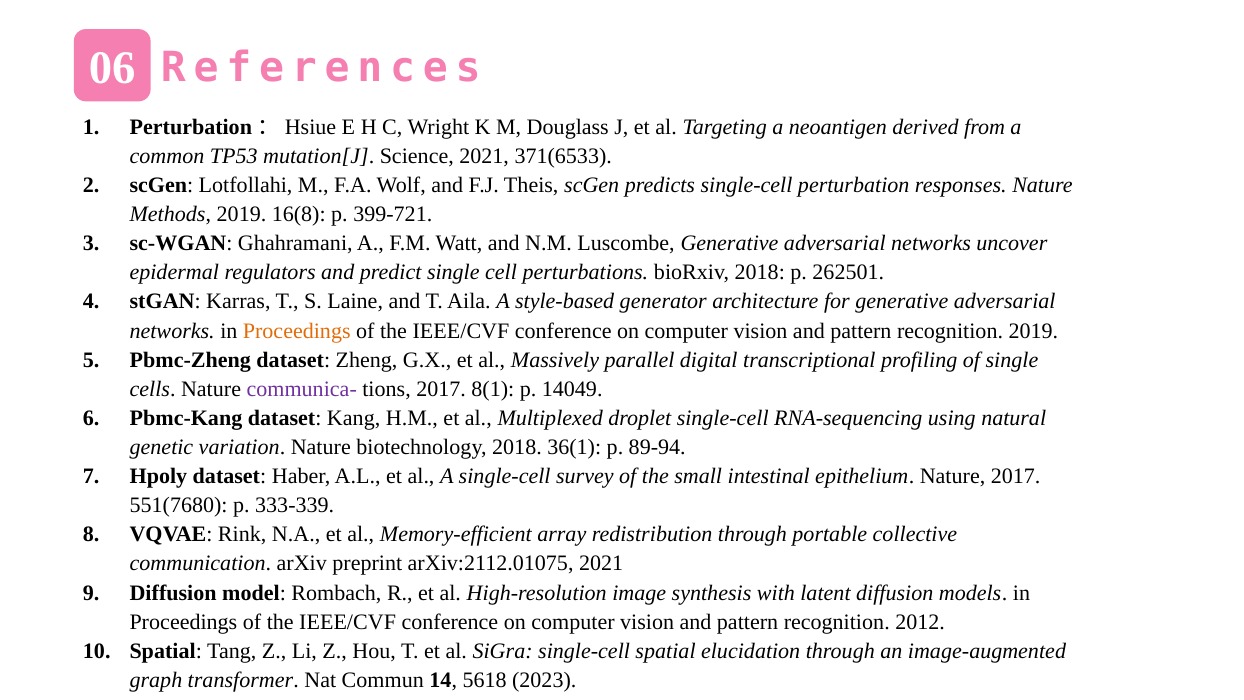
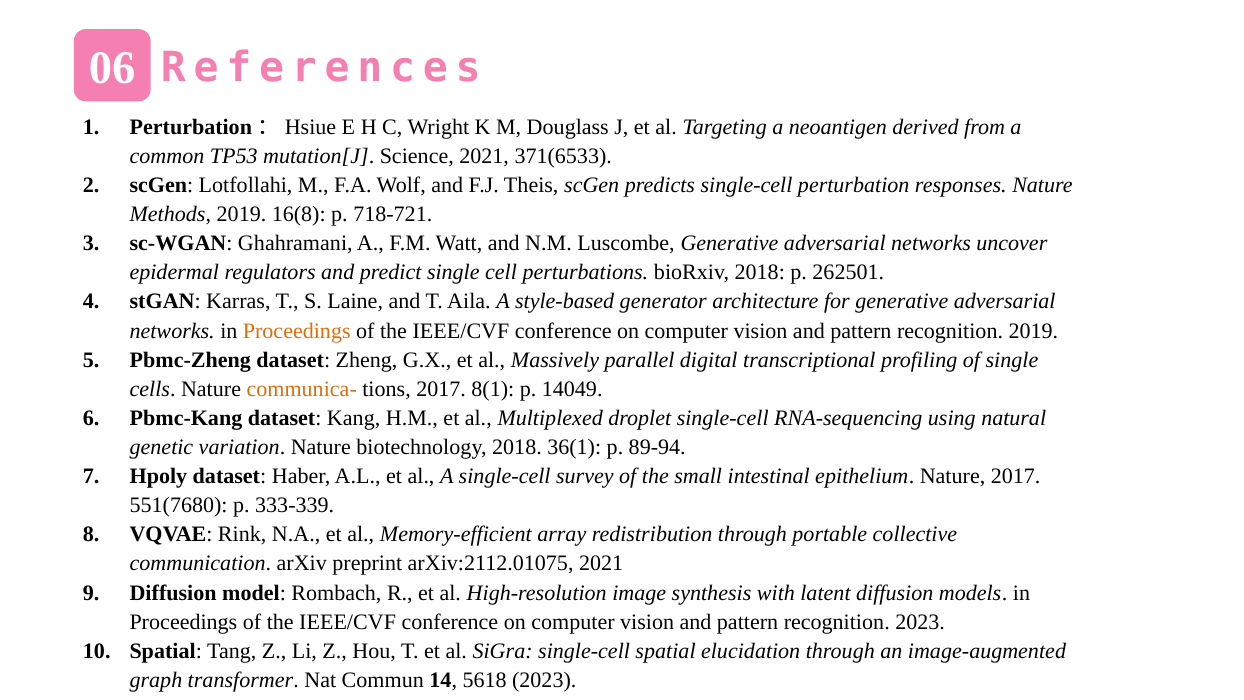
399-721: 399-721 -> 718-721
communica- colour: purple -> orange
recognition 2012: 2012 -> 2023
